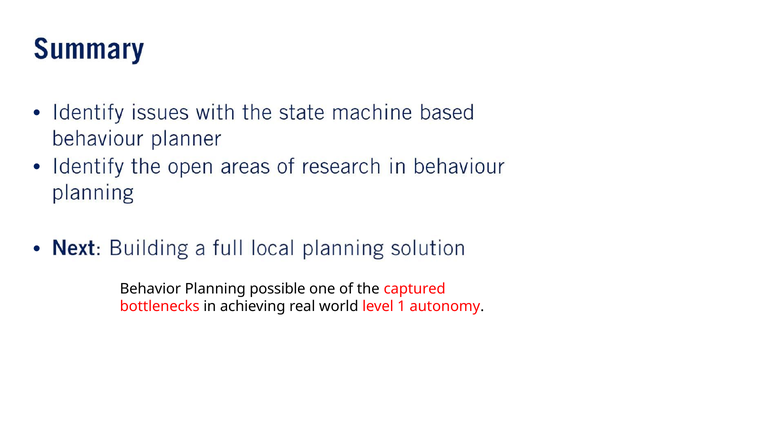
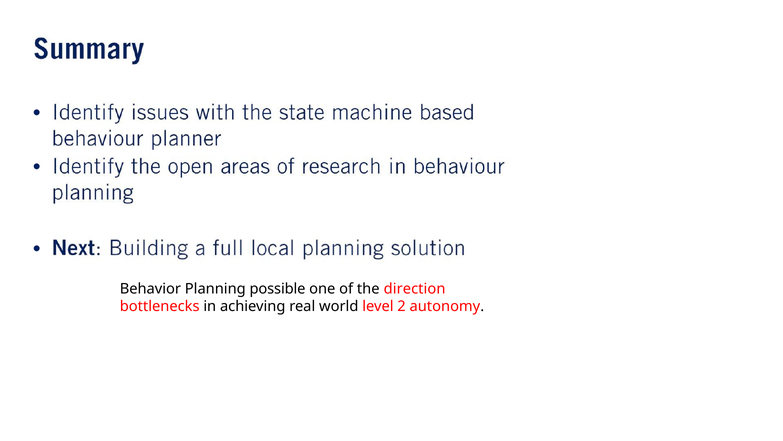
captured: captured -> direction
1: 1 -> 2
